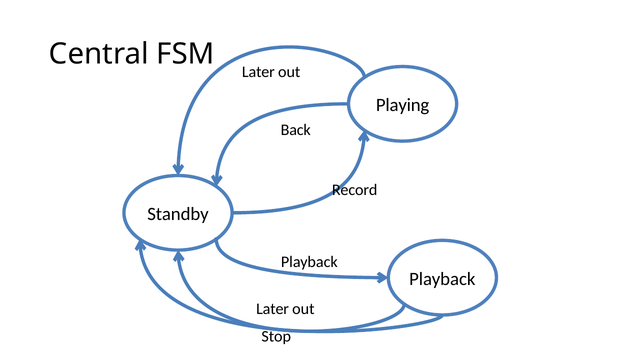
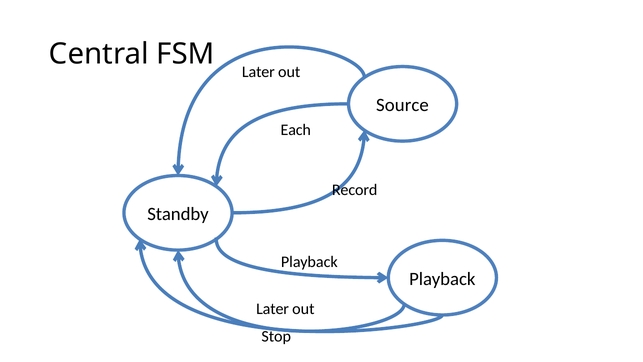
Playing: Playing -> Source
Back: Back -> Each
